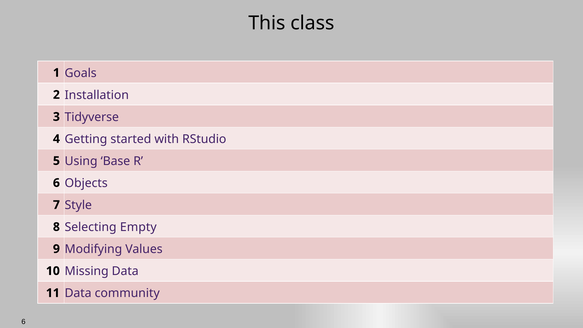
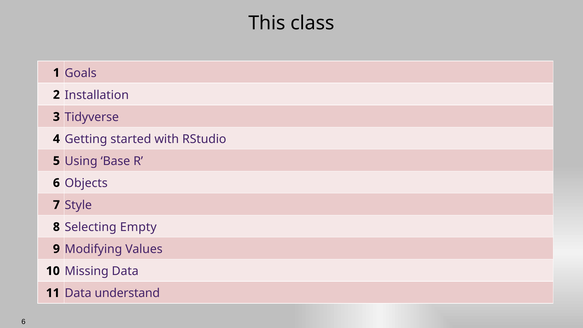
community: community -> understand
